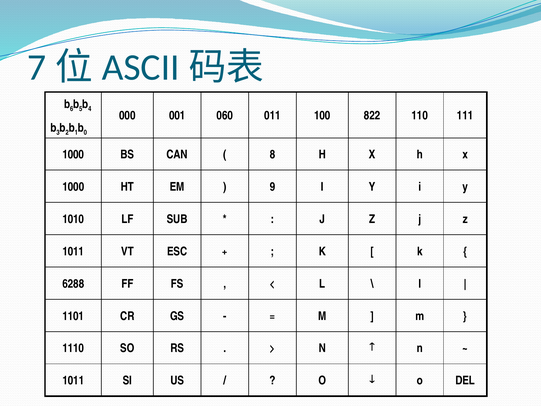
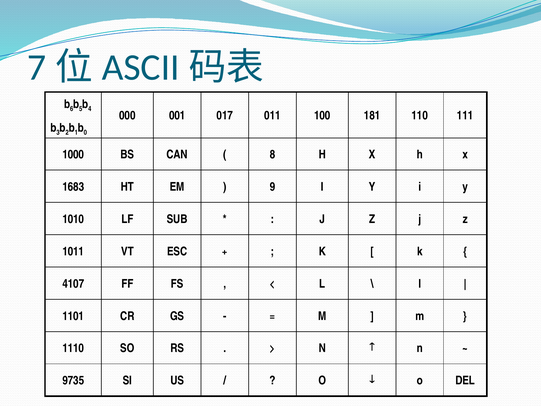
060: 060 -> 017
822: 822 -> 181
1000 at (73, 187): 1000 -> 1683
6288: 6288 -> 4107
1011 at (73, 380): 1011 -> 9735
